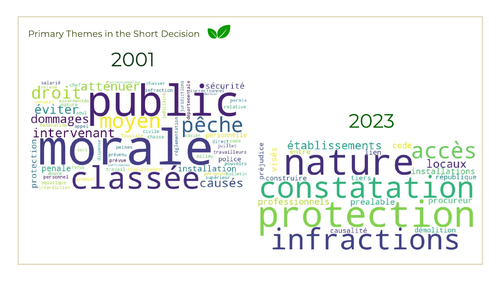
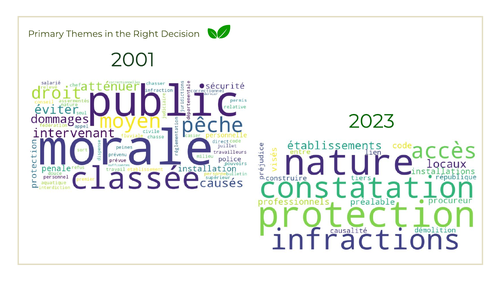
Short: Short -> Right
